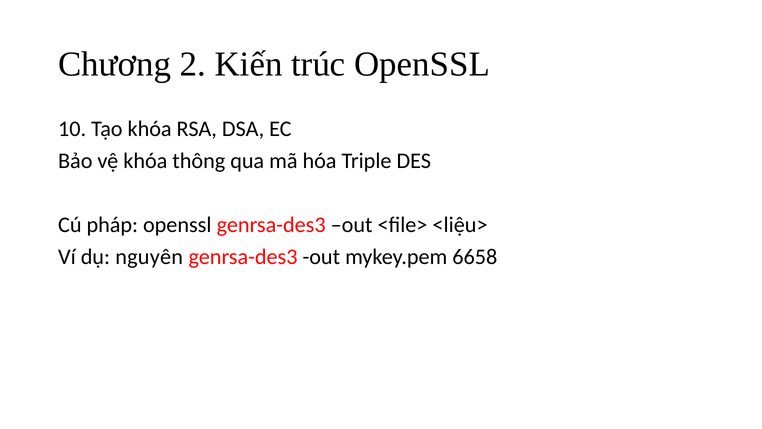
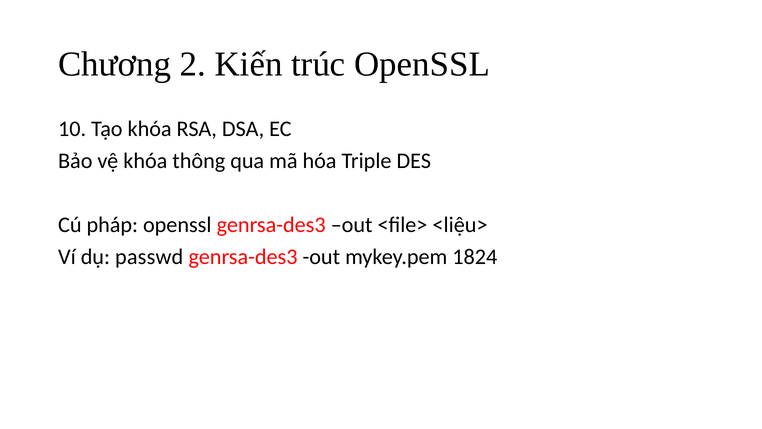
nguyên: nguyên -> passwd
6658: 6658 -> 1824
